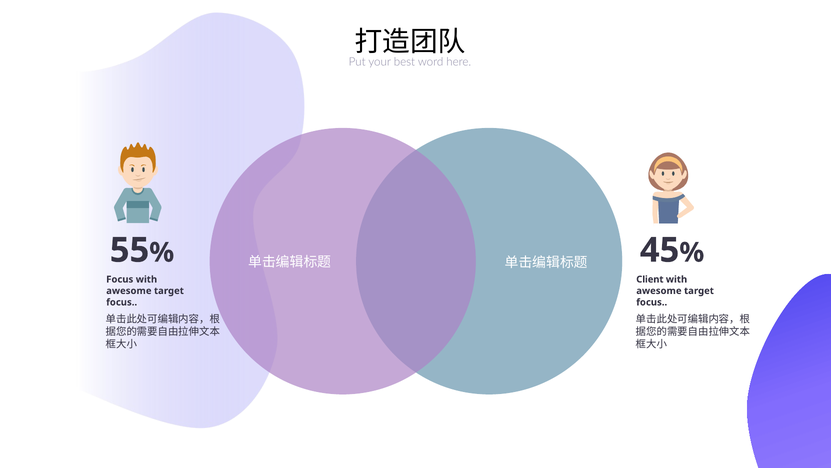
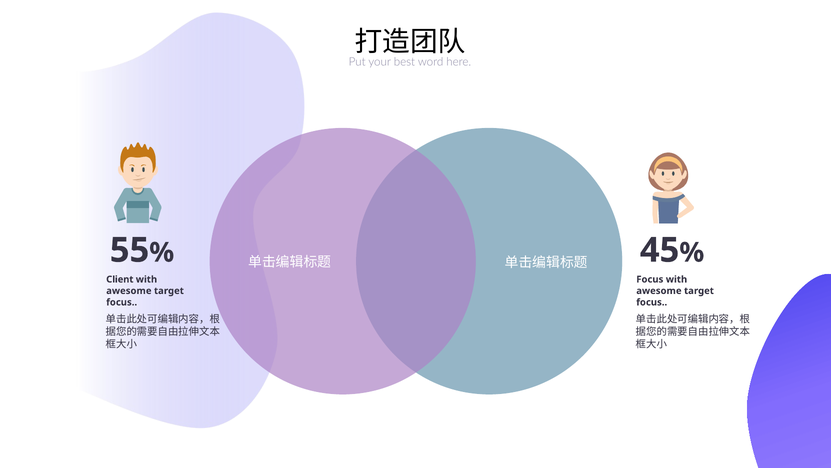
Focus at (120, 279): Focus -> Client
Client at (650, 279): Client -> Focus
